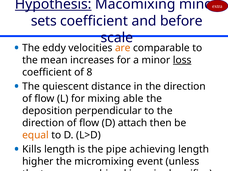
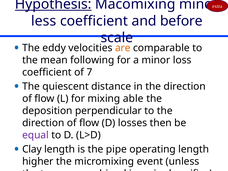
sets: sets -> less
increases: increases -> following
loss underline: present -> none
8: 8 -> 7
attach: attach -> losses
equal colour: orange -> purple
Kills: Kills -> Clay
achieving: achieving -> operating
